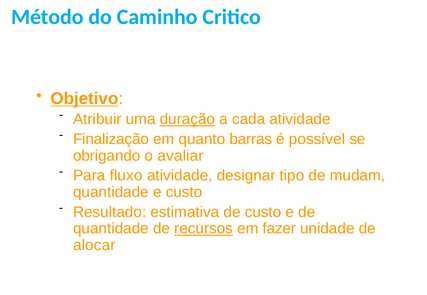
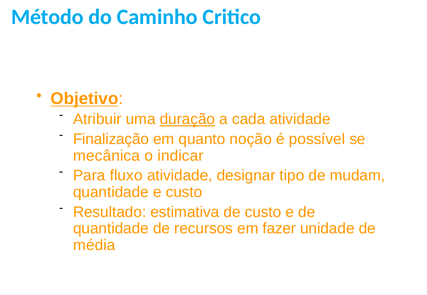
barras: barras -> noção
obrigando: obrigando -> mecânica
avaliar: avaliar -> indicar
recursos underline: present -> none
alocar: alocar -> média
